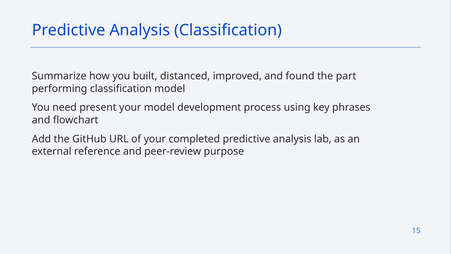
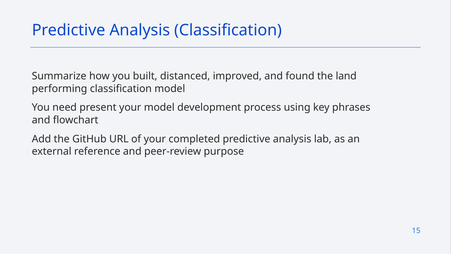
part: part -> land
